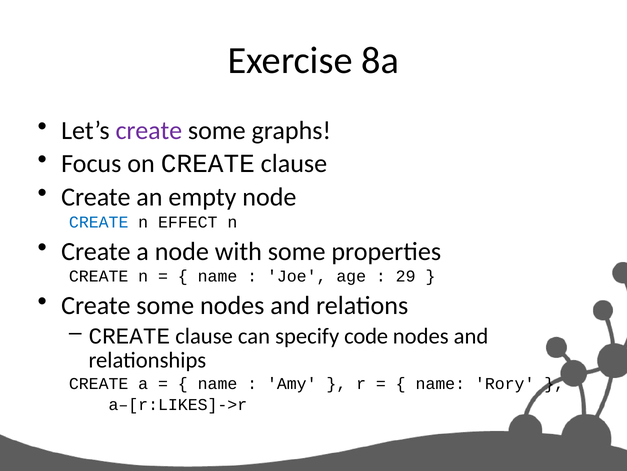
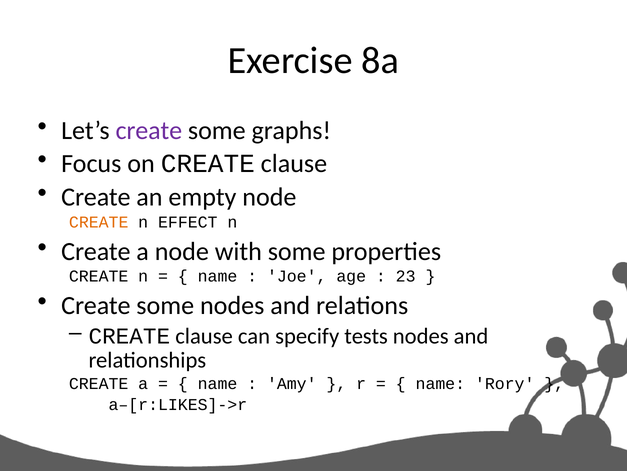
CREATE at (99, 222) colour: blue -> orange
29: 29 -> 23
code: code -> tests
